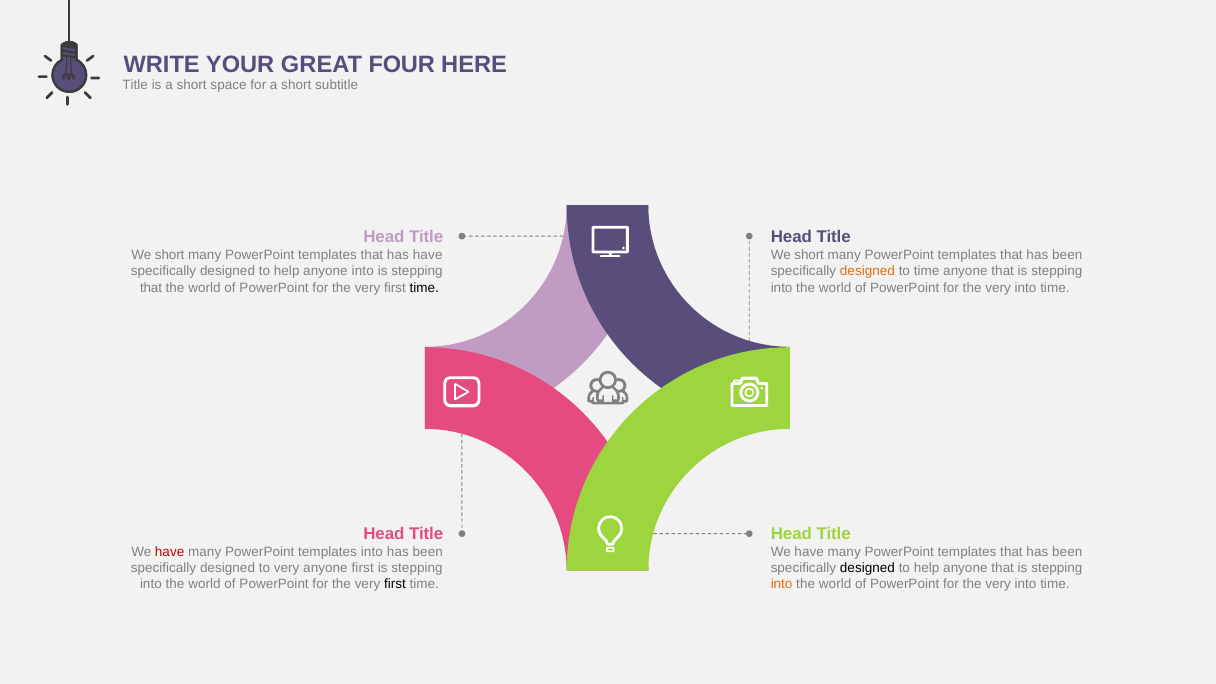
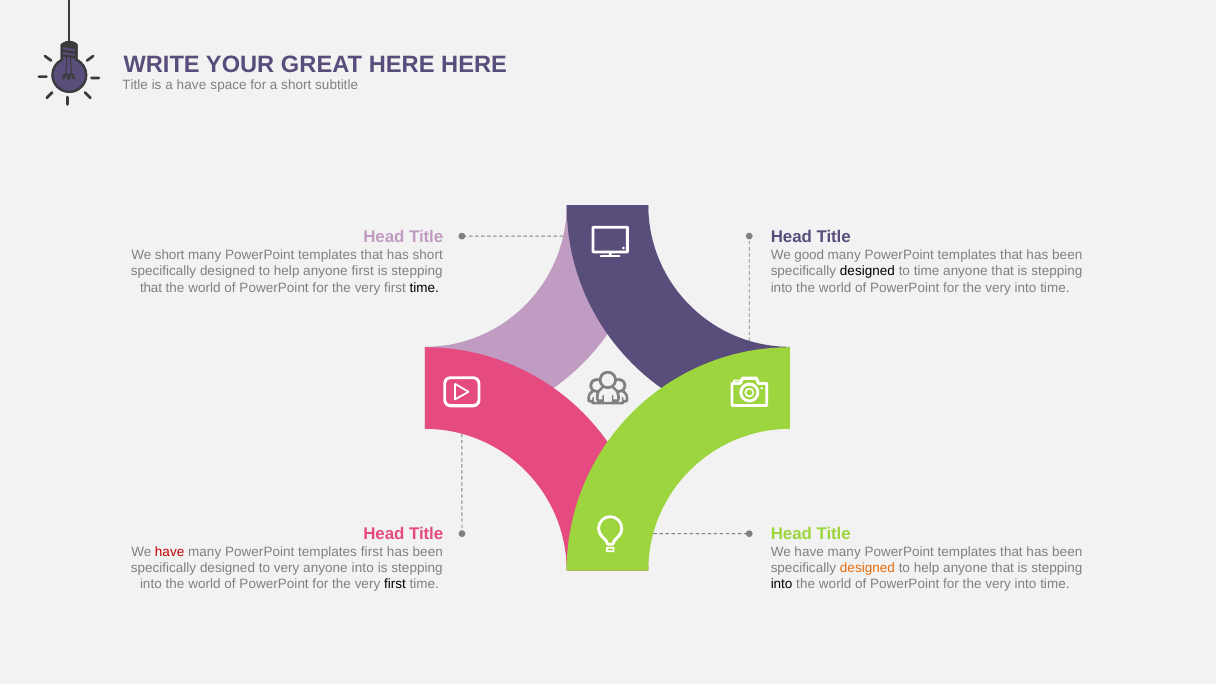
GREAT FOUR: FOUR -> HERE
is a short: short -> have
has have: have -> short
short at (809, 255): short -> good
anyone into: into -> first
designed at (867, 271) colour: orange -> black
templates into: into -> first
anyone first: first -> into
designed at (867, 568) colour: black -> orange
into at (782, 584) colour: orange -> black
